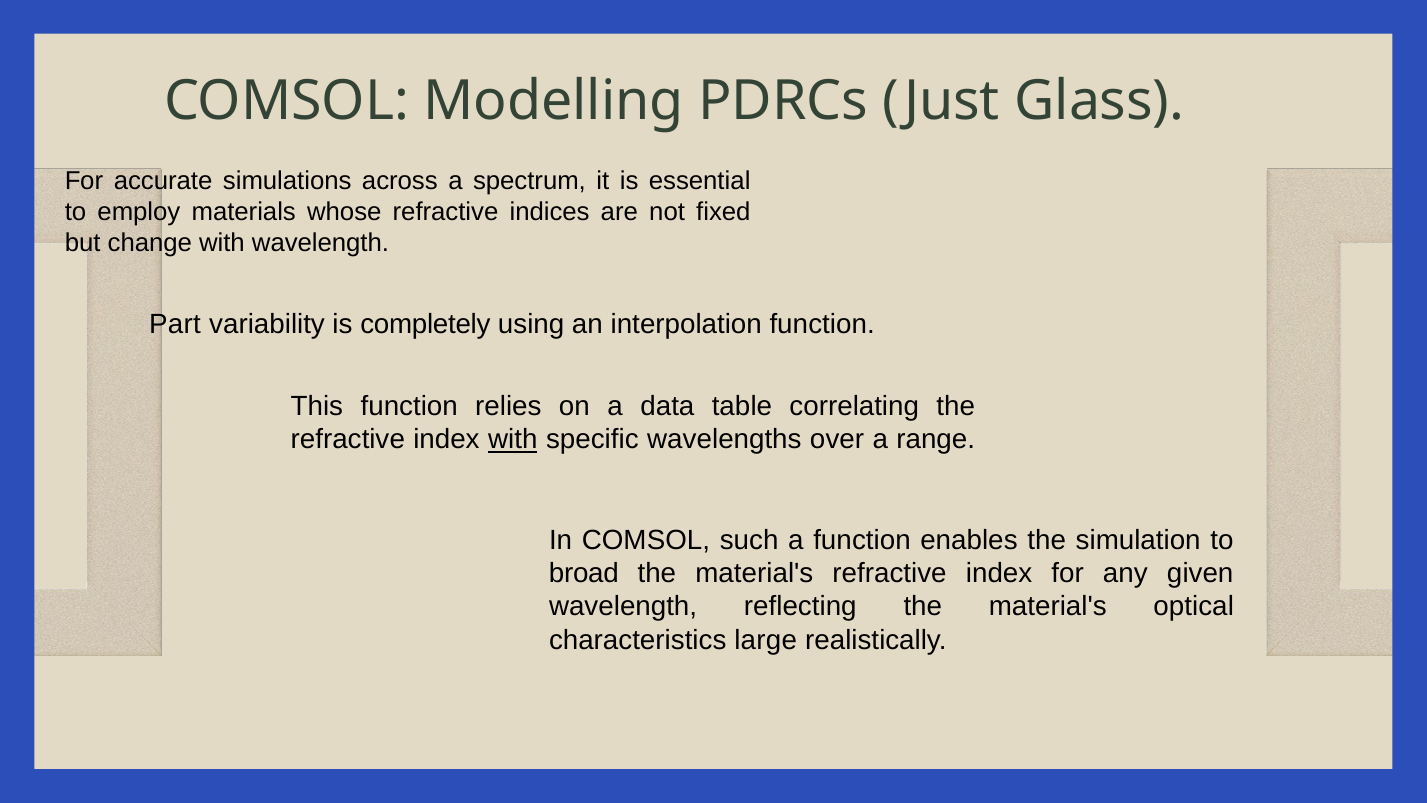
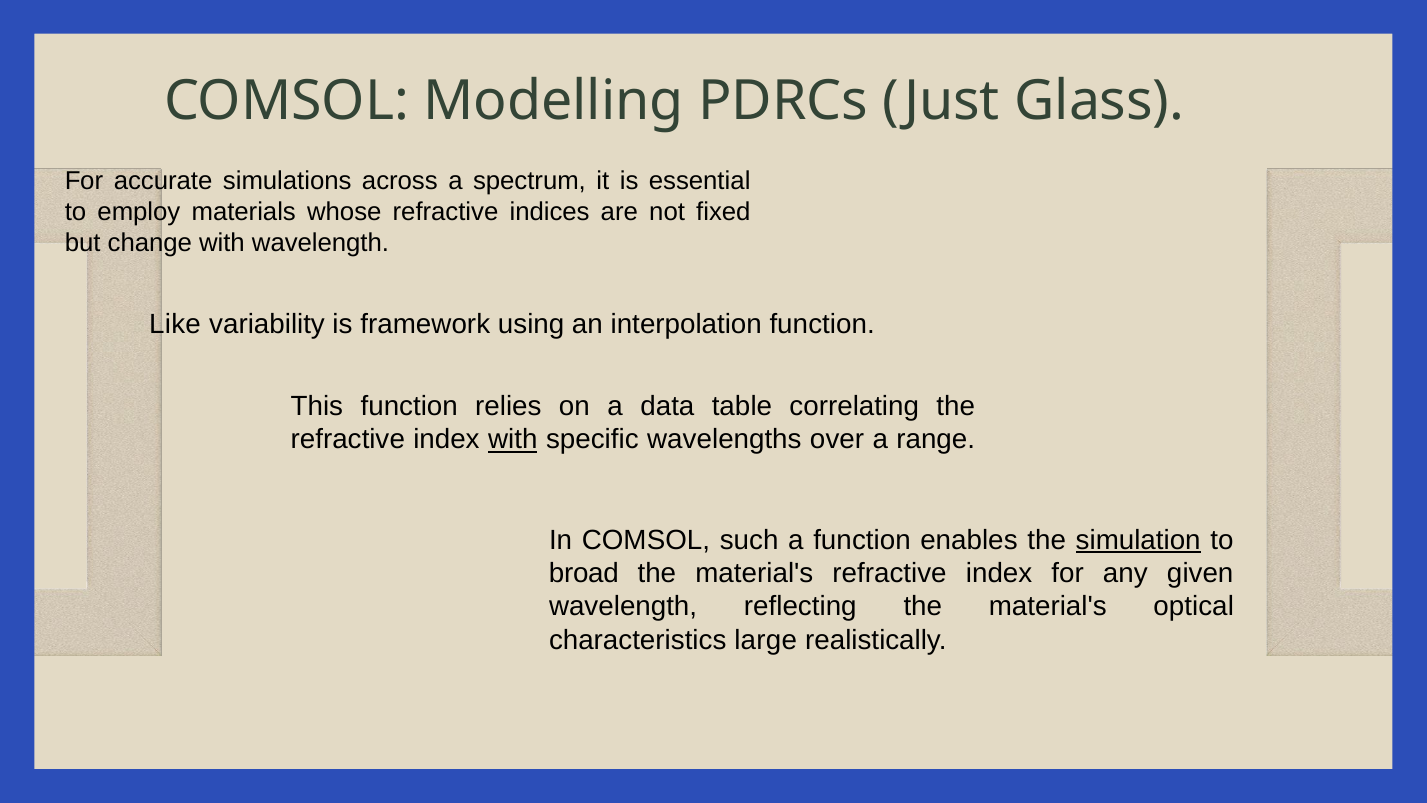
Part: Part -> Like
completely: completely -> framework
simulation underline: none -> present
